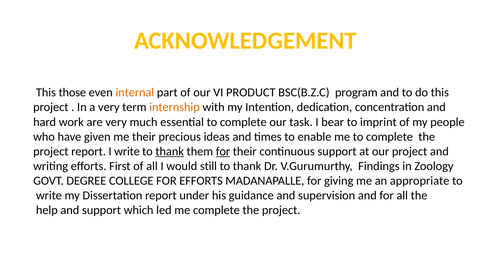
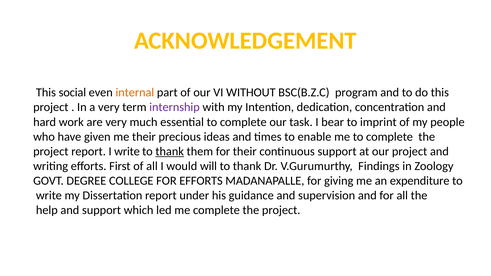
those: those -> social
PRODUCT: PRODUCT -> WITHOUT
internship colour: orange -> purple
for at (223, 151) underline: present -> none
still: still -> will
appropriate: appropriate -> expenditure
